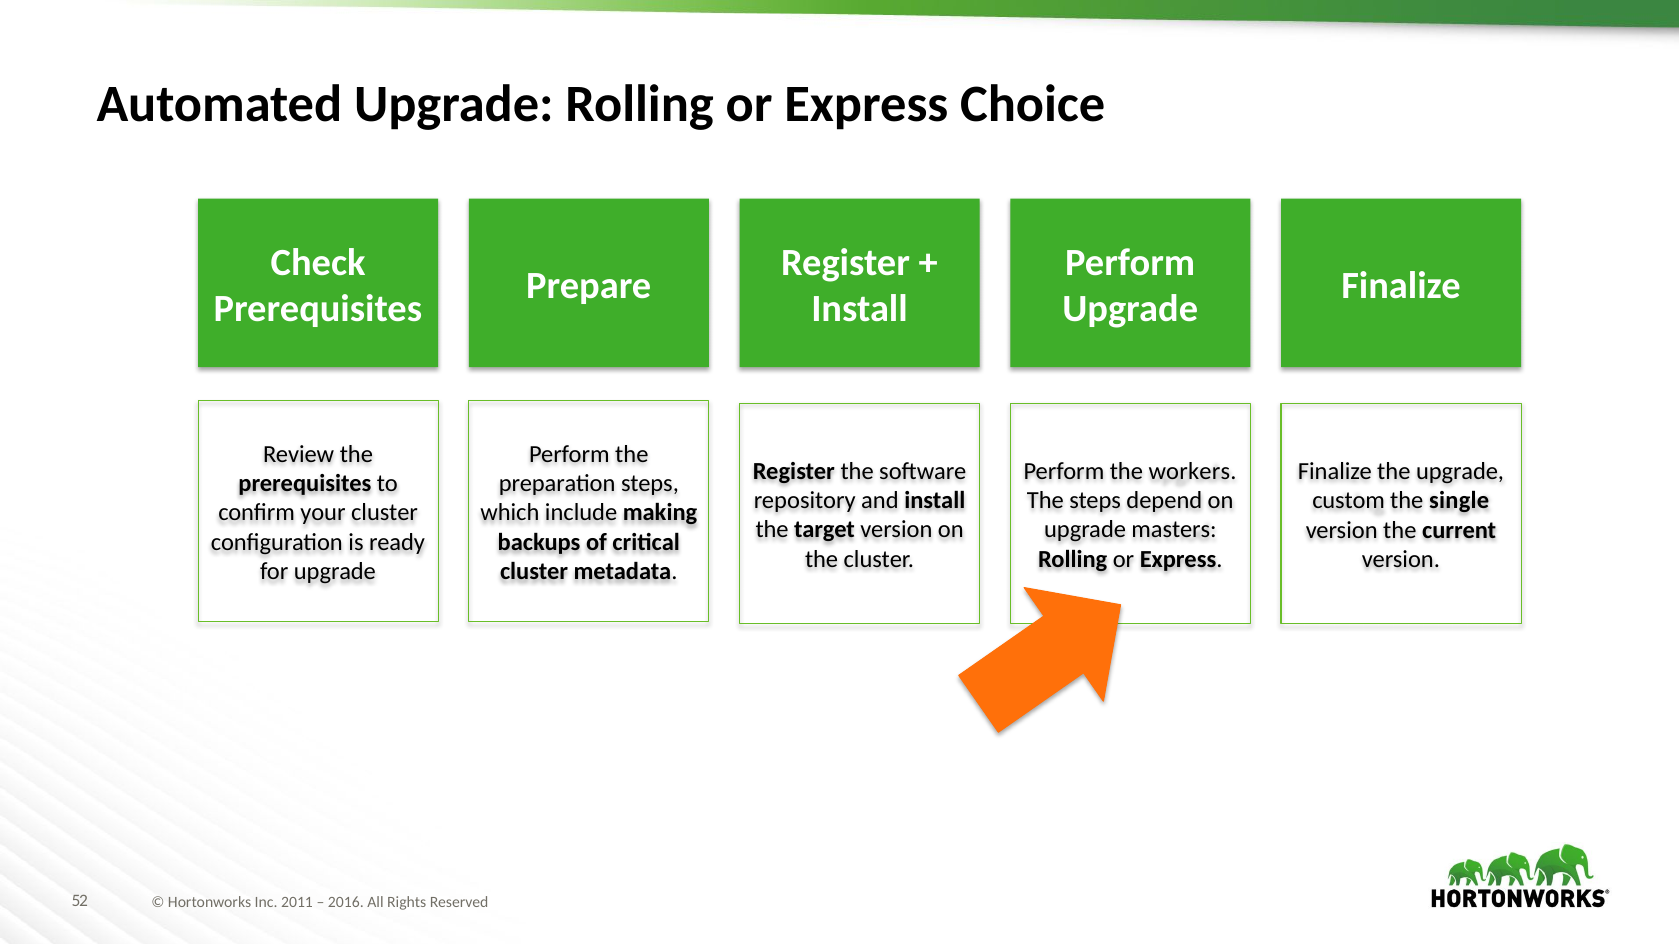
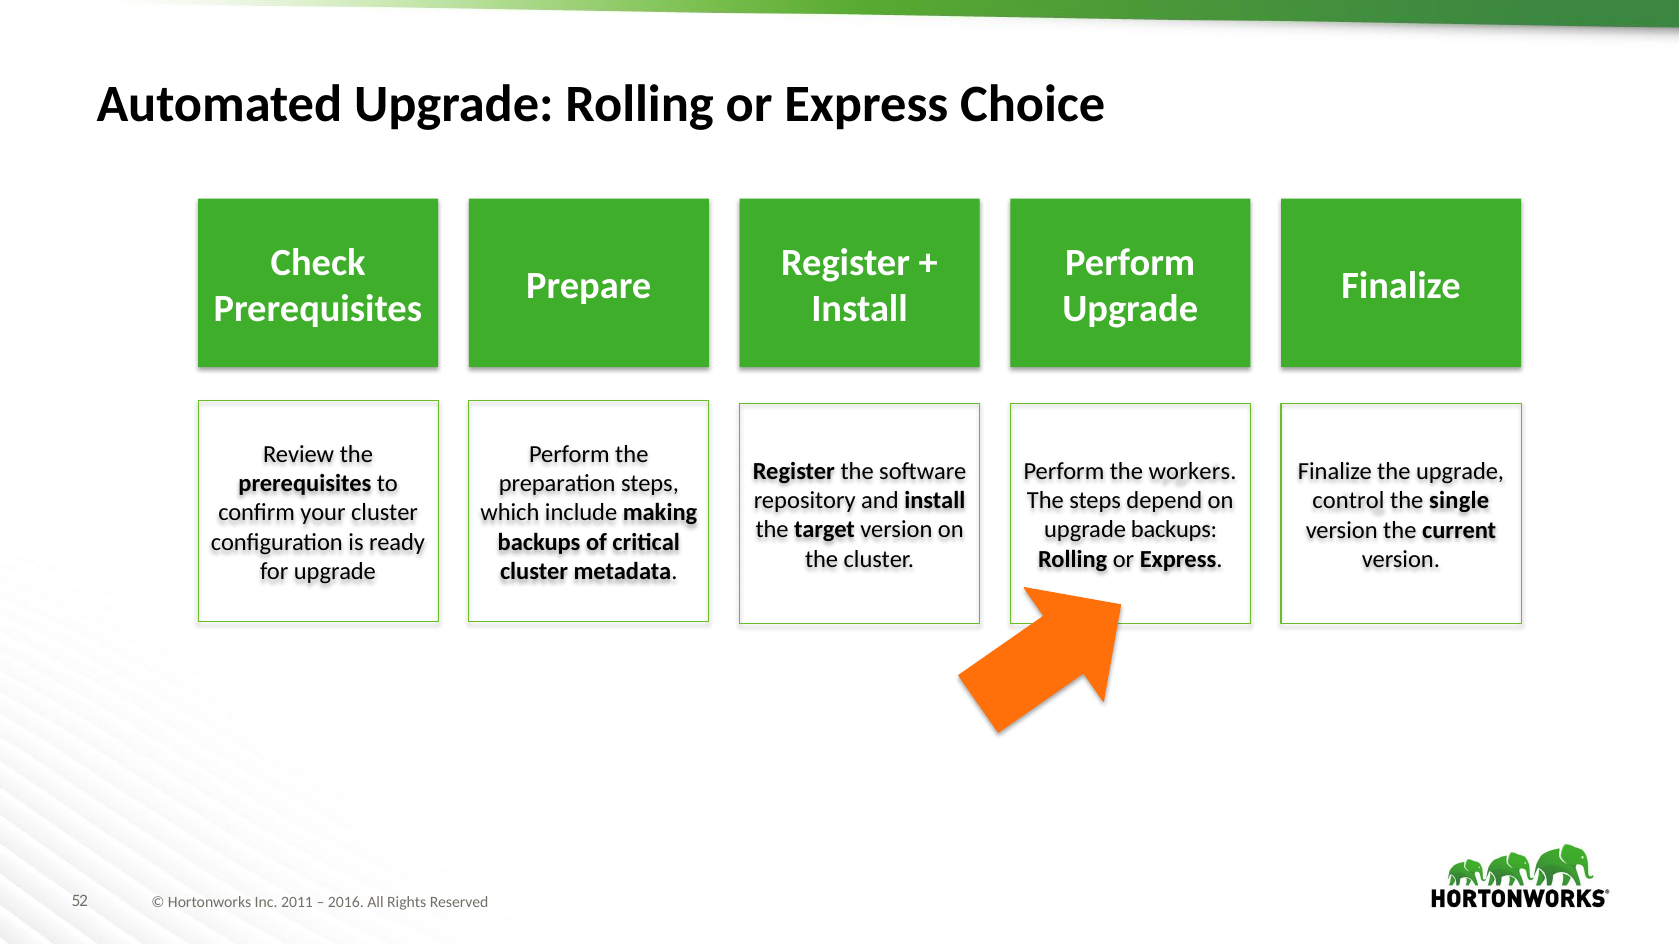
custom: custom -> control
upgrade masters: masters -> backups
